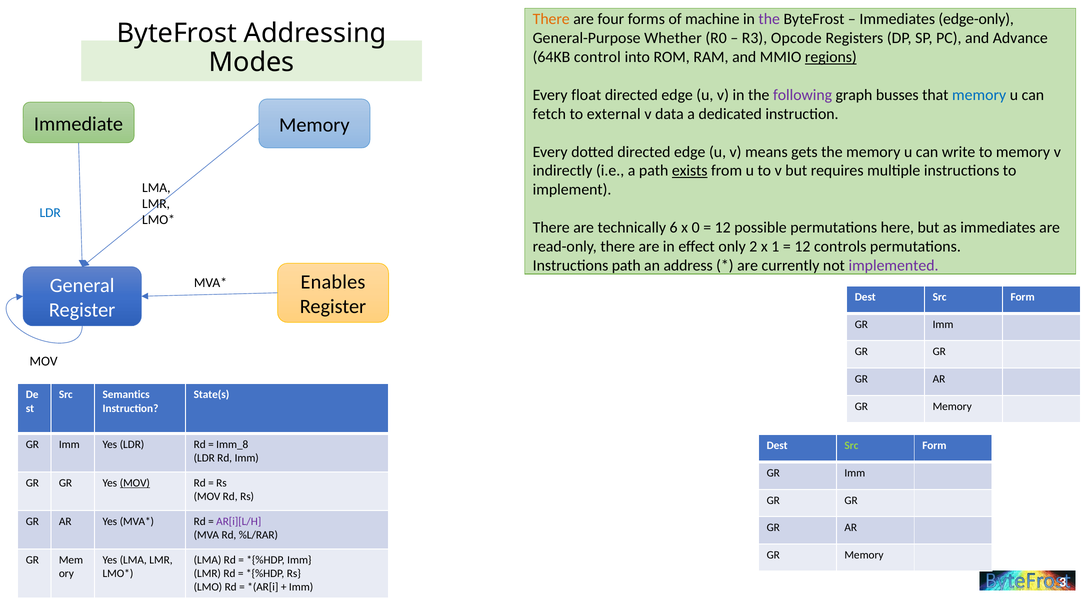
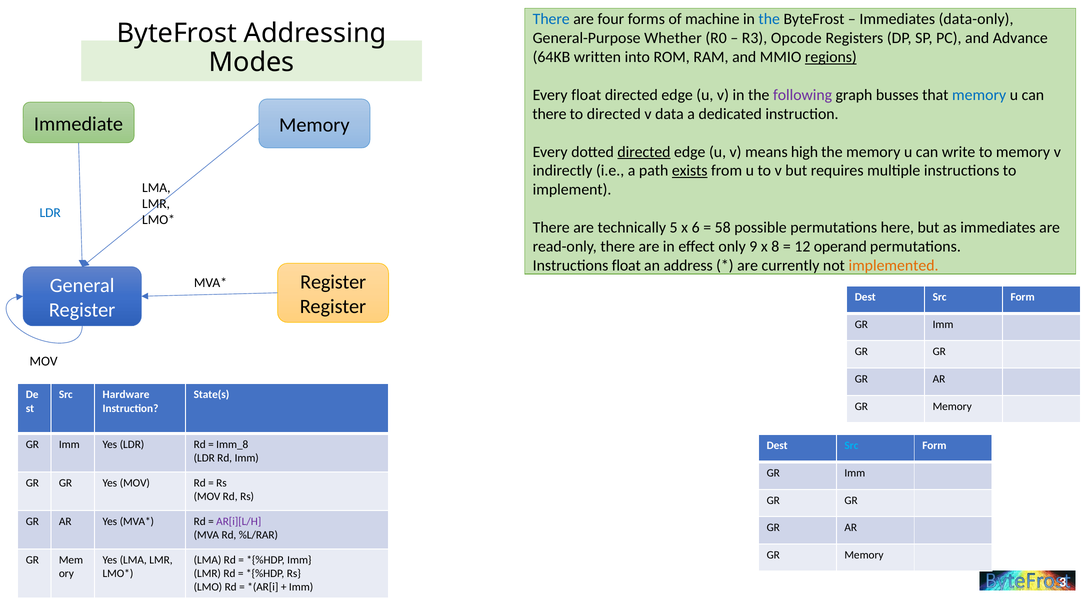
There at (551, 19) colour: orange -> blue
the at (769, 19) colour: purple -> blue
edge-only: edge-only -> data-only
control: control -> written
fetch at (549, 114): fetch -> there
to external: external -> directed
directed at (644, 152) underline: none -> present
gets: gets -> high
6: 6 -> 5
0: 0 -> 6
12 at (723, 228): 12 -> 58
2: 2 -> 9
1: 1 -> 8
controls: controls -> operand
Instructions path: path -> float
implemented colour: purple -> orange
Enables at (333, 282): Enables -> Register
Semantics: Semantics -> Hardware
Src at (851, 445) colour: light green -> light blue
MOV at (135, 483) underline: present -> none
